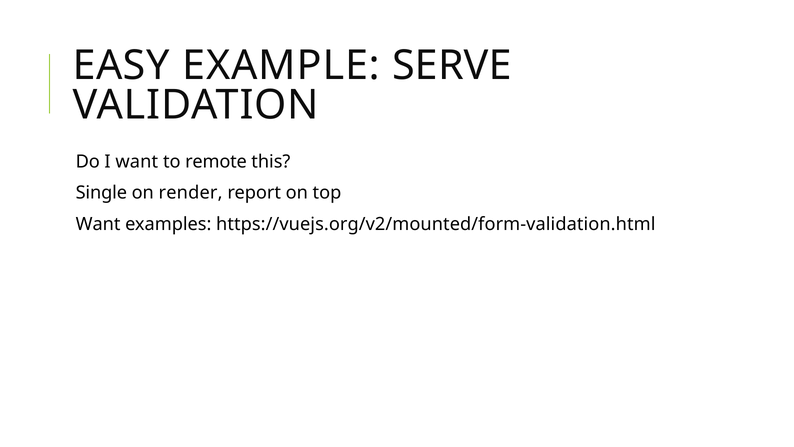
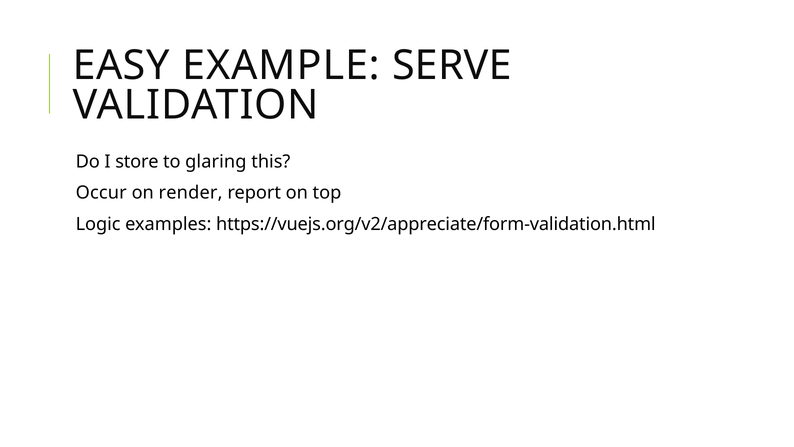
I want: want -> store
remote: remote -> glaring
Single: Single -> Occur
Want at (98, 224): Want -> Logic
https://vuejs.org/v2/mounted/form-validation.html: https://vuejs.org/v2/mounted/form-validation.html -> https://vuejs.org/v2/appreciate/form-validation.html
